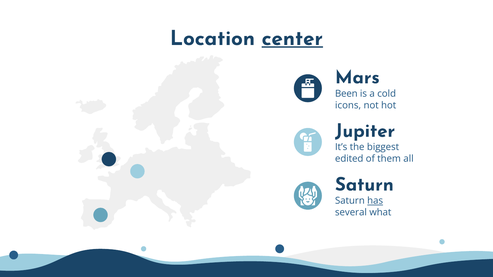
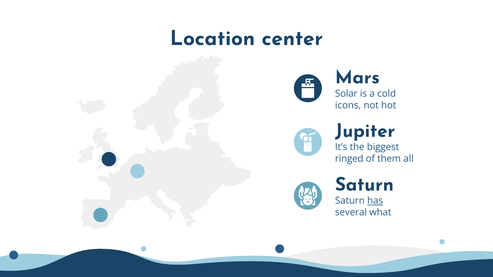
center underline: present -> none
Been: Been -> Solar
edited: edited -> ringed
